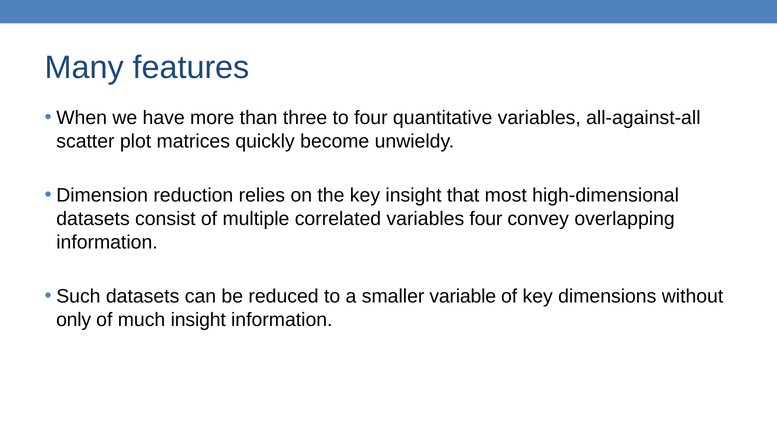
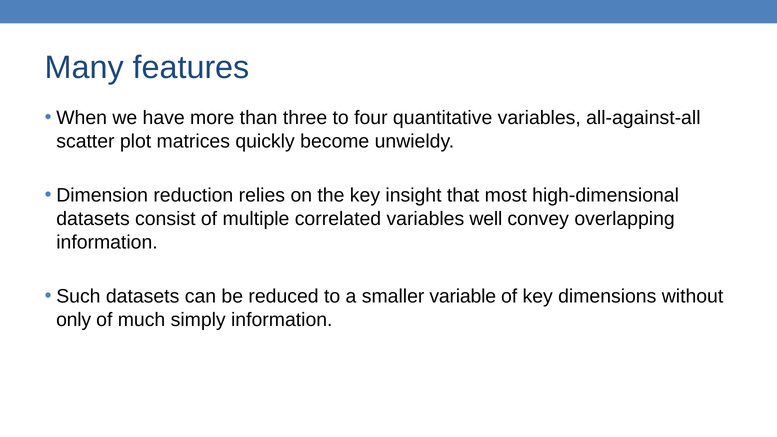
variables four: four -> well
much insight: insight -> simply
